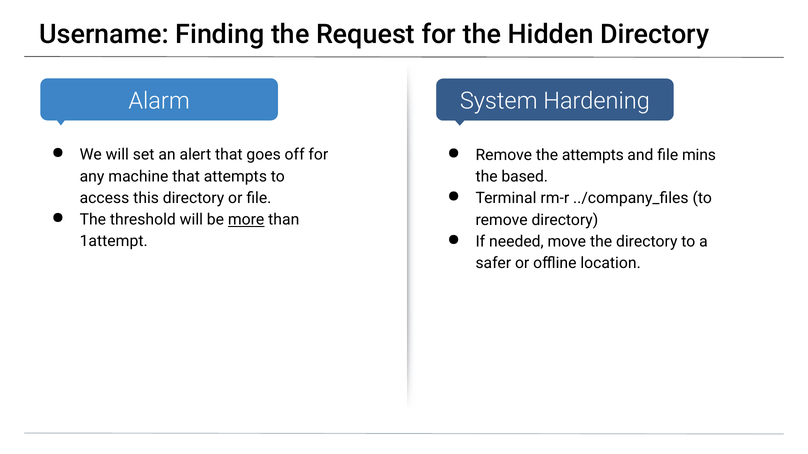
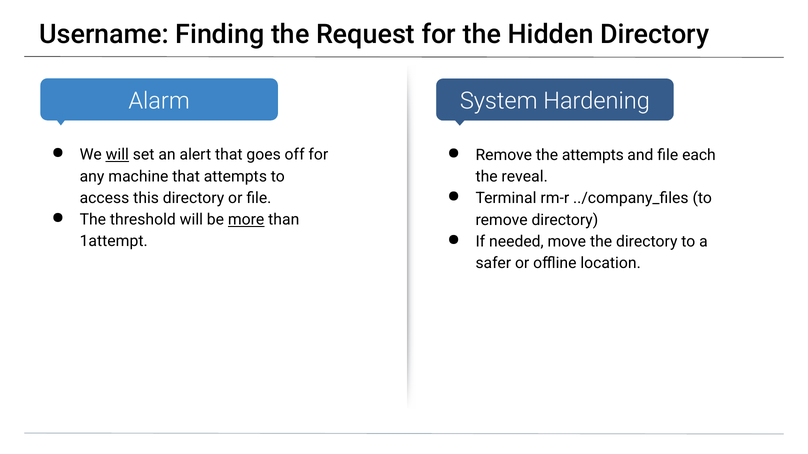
will at (117, 155) underline: none -> present
mins: mins -> each
based: based -> reveal
